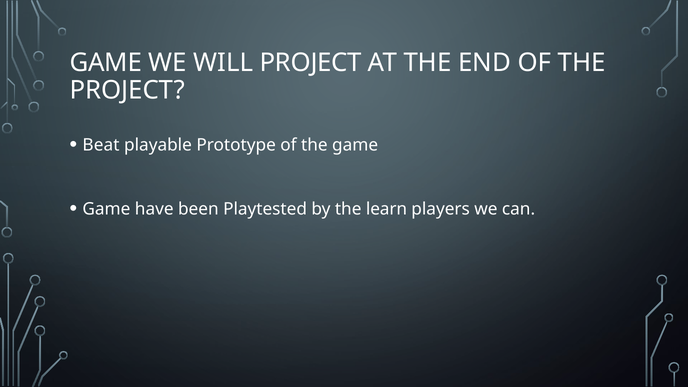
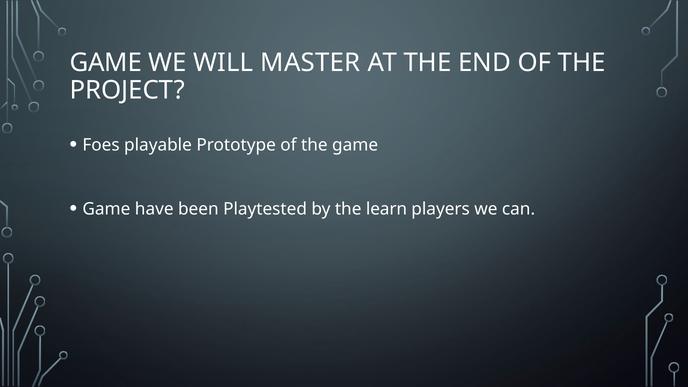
WILL PROJECT: PROJECT -> MASTER
Beat: Beat -> Foes
